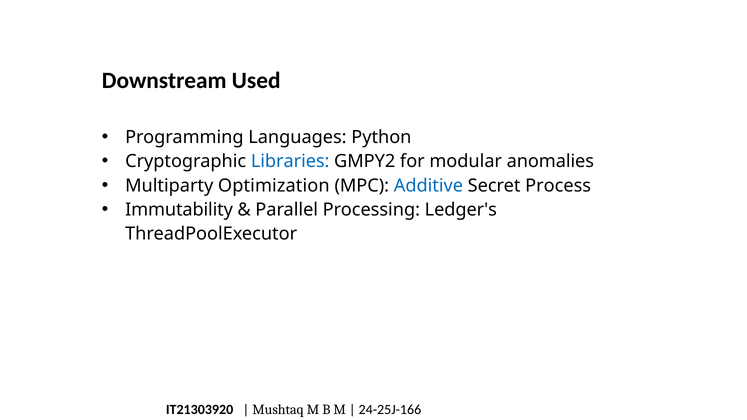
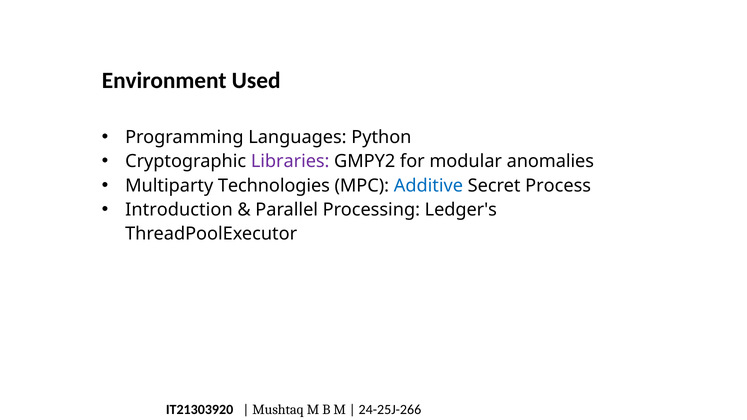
Downstream: Downstream -> Environment
Libraries colour: blue -> purple
Optimization: Optimization -> Technologies
Immutability: Immutability -> Introduction
24-25J-166: 24-25J-166 -> 24-25J-266
